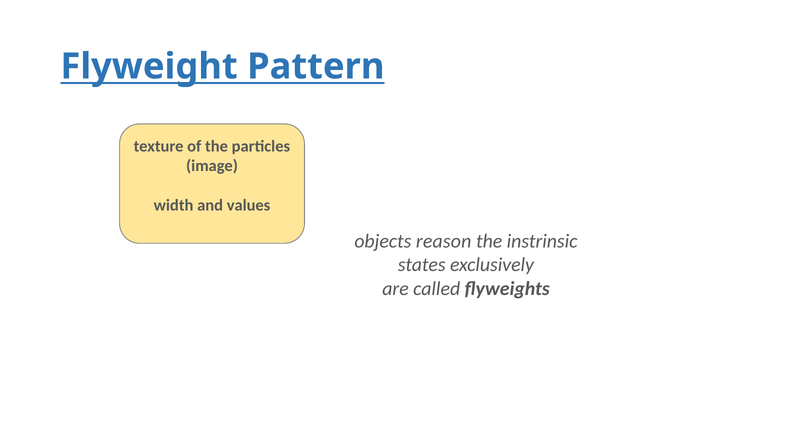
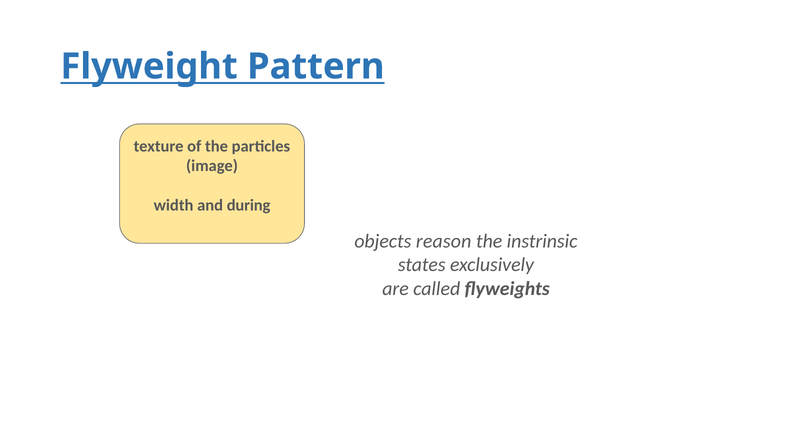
values: values -> during
